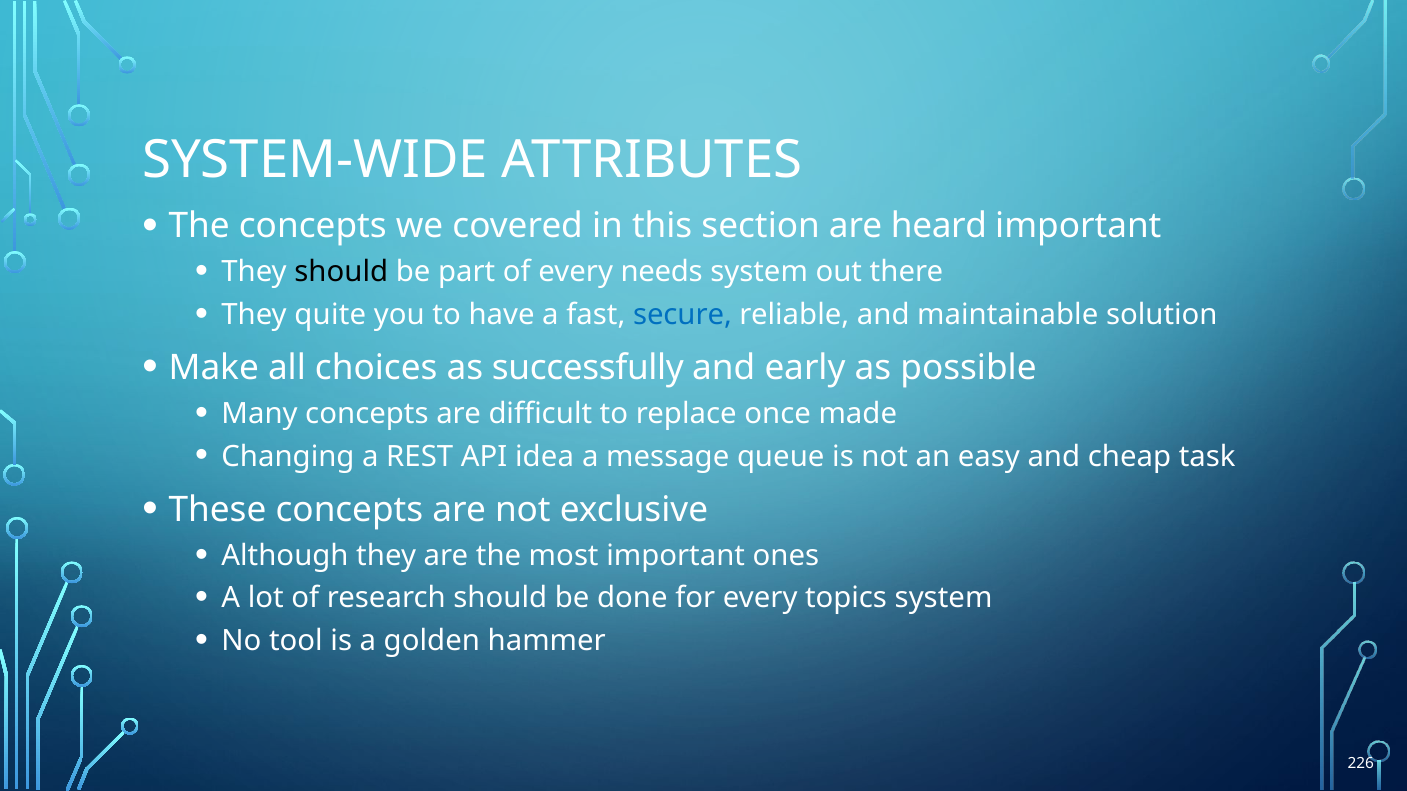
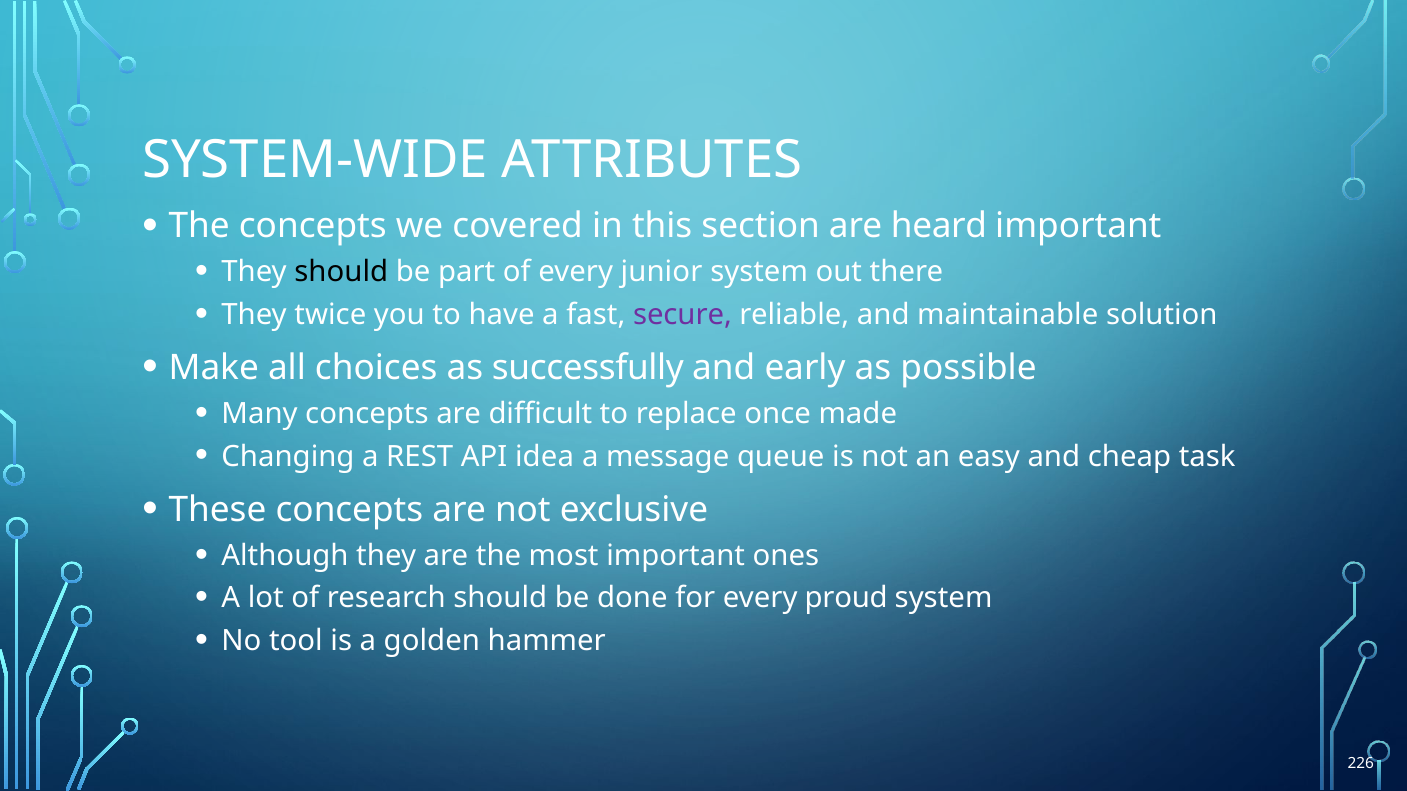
needs: needs -> junior
quite: quite -> twice
secure colour: blue -> purple
topics: topics -> proud
